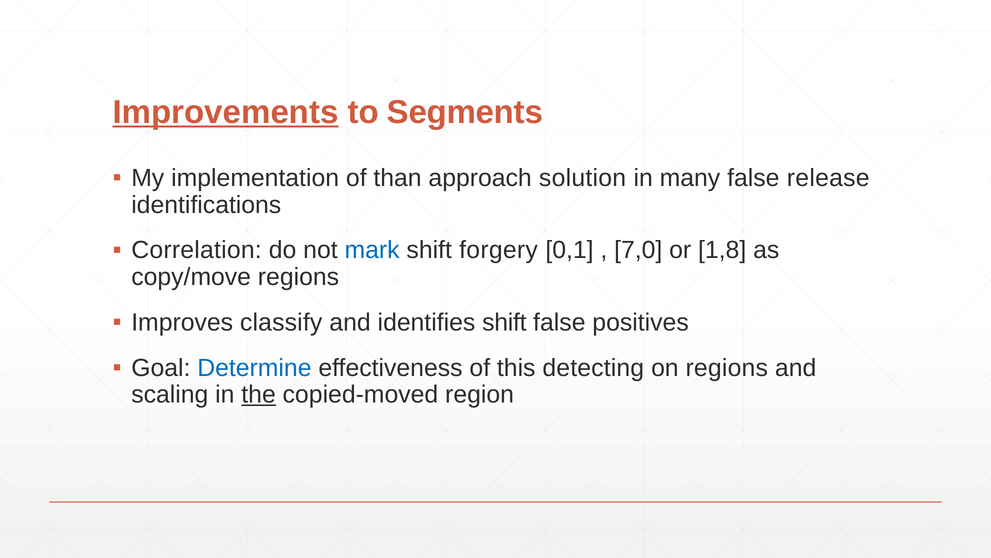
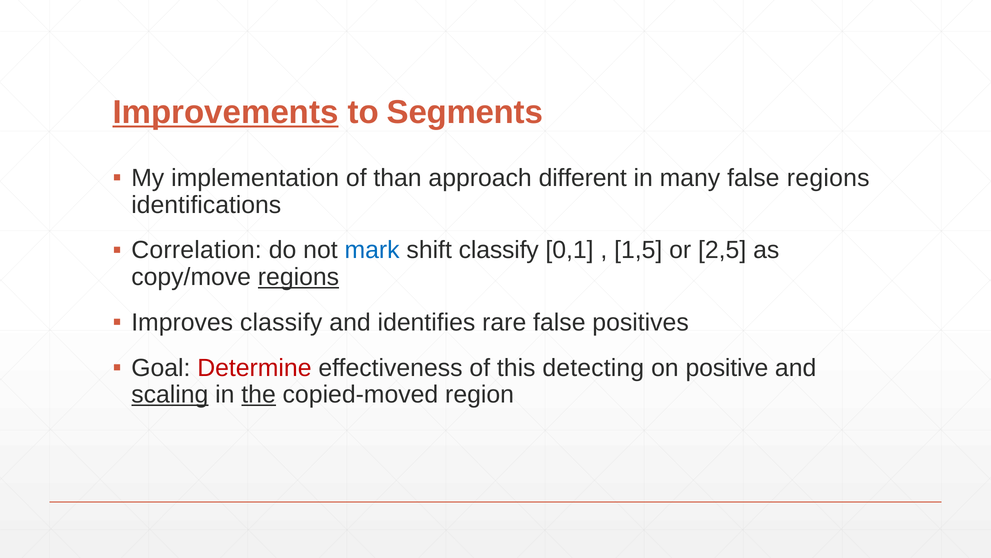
solution: solution -> different
false release: release -> regions
shift forgery: forgery -> classify
7,0: 7,0 -> 1,5
1,8: 1,8 -> 2,5
regions at (298, 277) underline: none -> present
identifies shift: shift -> rare
Determine colour: blue -> red
on regions: regions -> positive
scaling underline: none -> present
